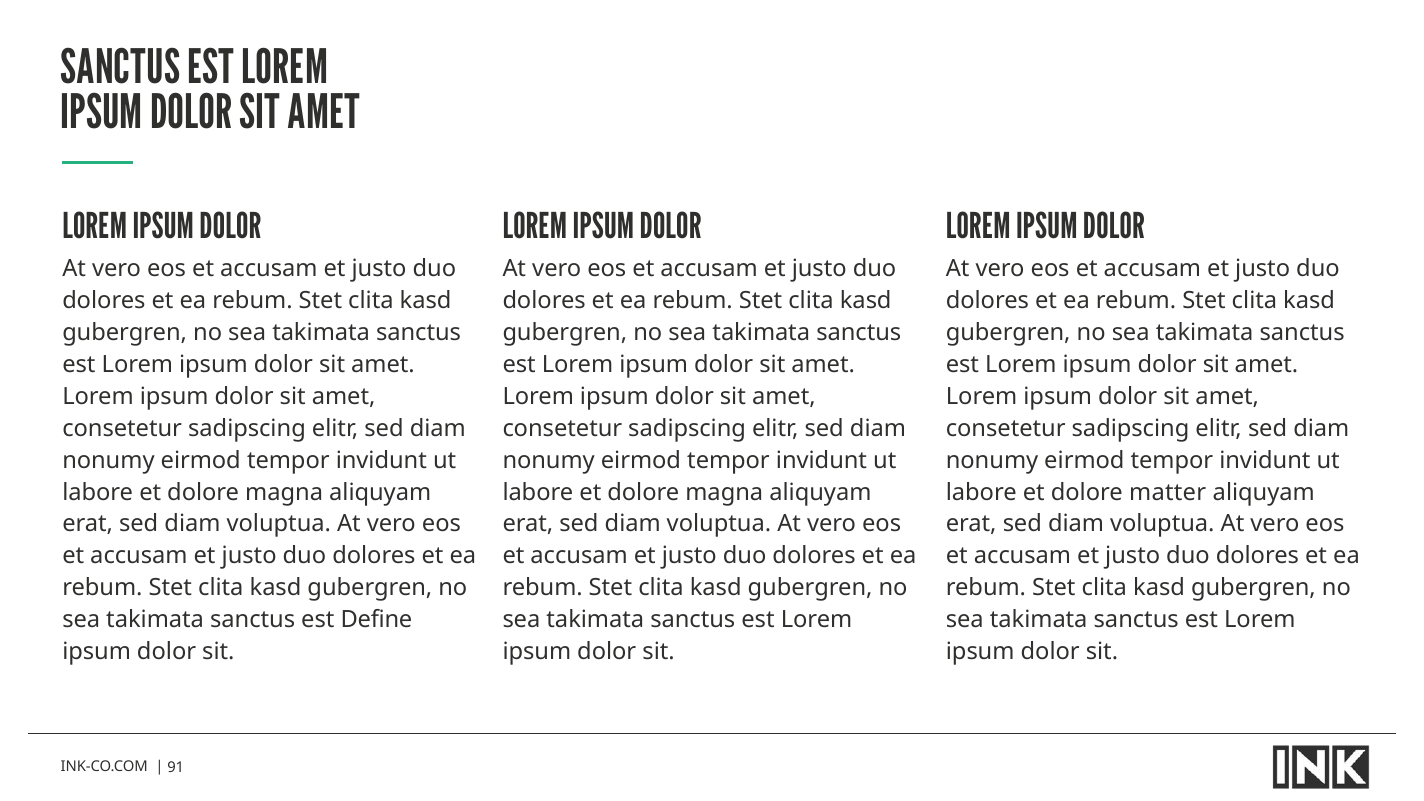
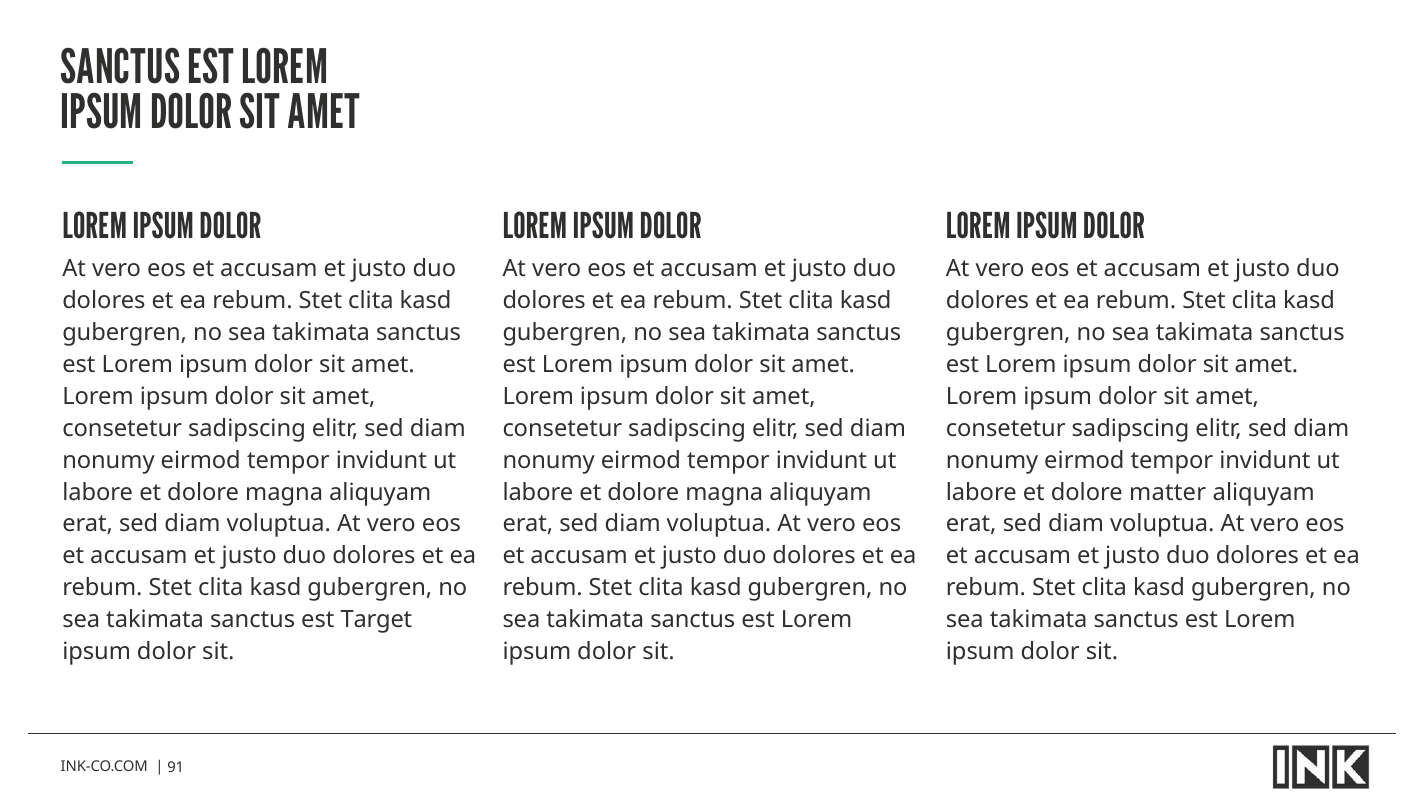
Define: Define -> Target
